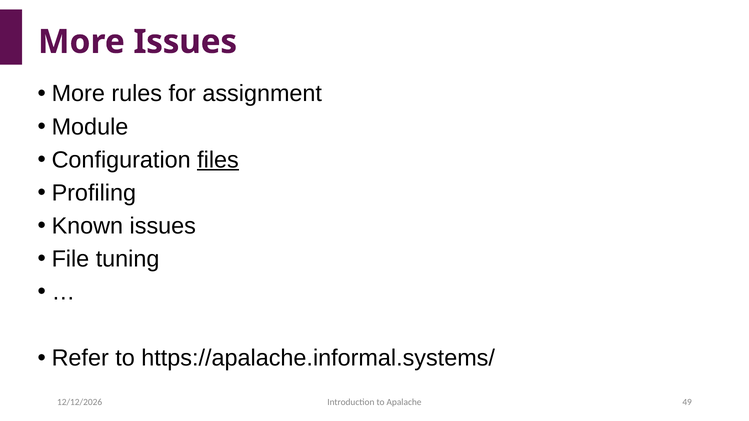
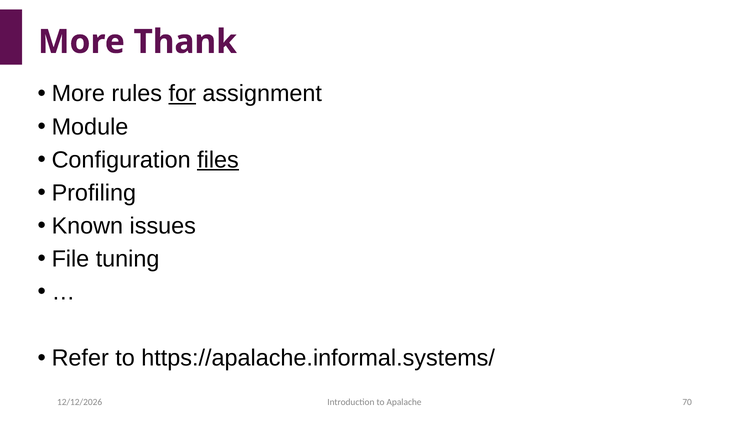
More Issues: Issues -> Thank
for underline: none -> present
49: 49 -> 70
